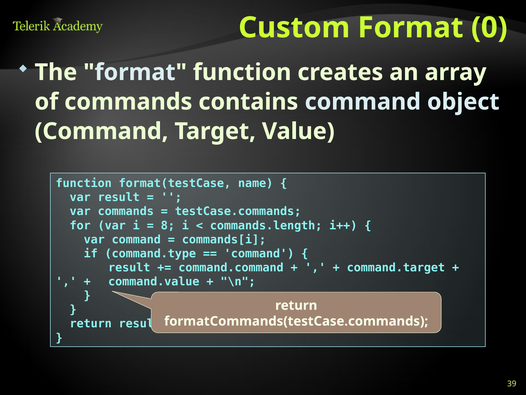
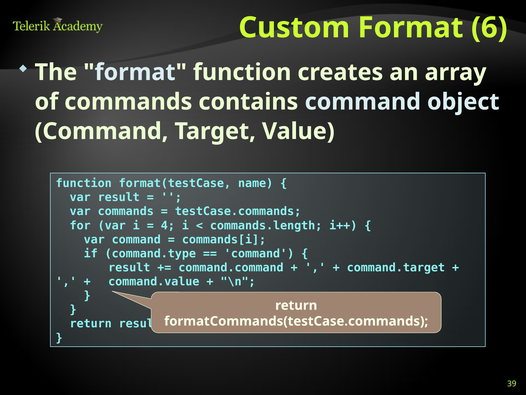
0: 0 -> 6
8: 8 -> 4
